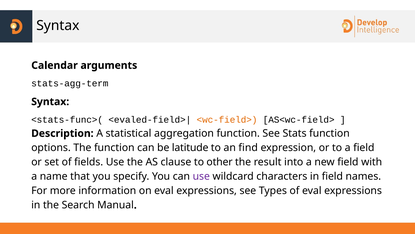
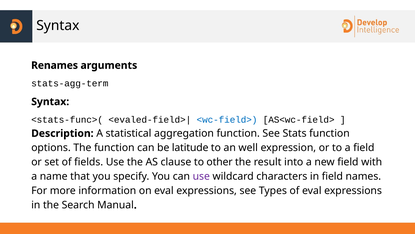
Calendar: Calendar -> Renames
<wc-field> colour: orange -> blue
find: find -> well
